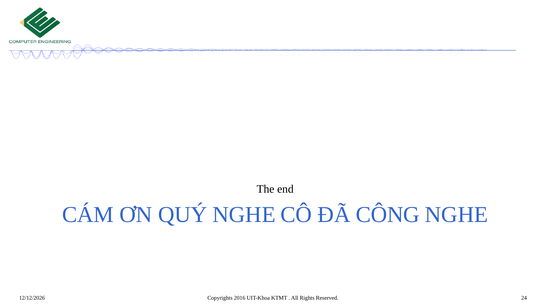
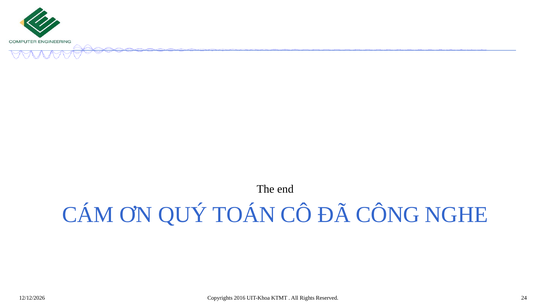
QUÝ NGHE: NGHE -> TOÁN
